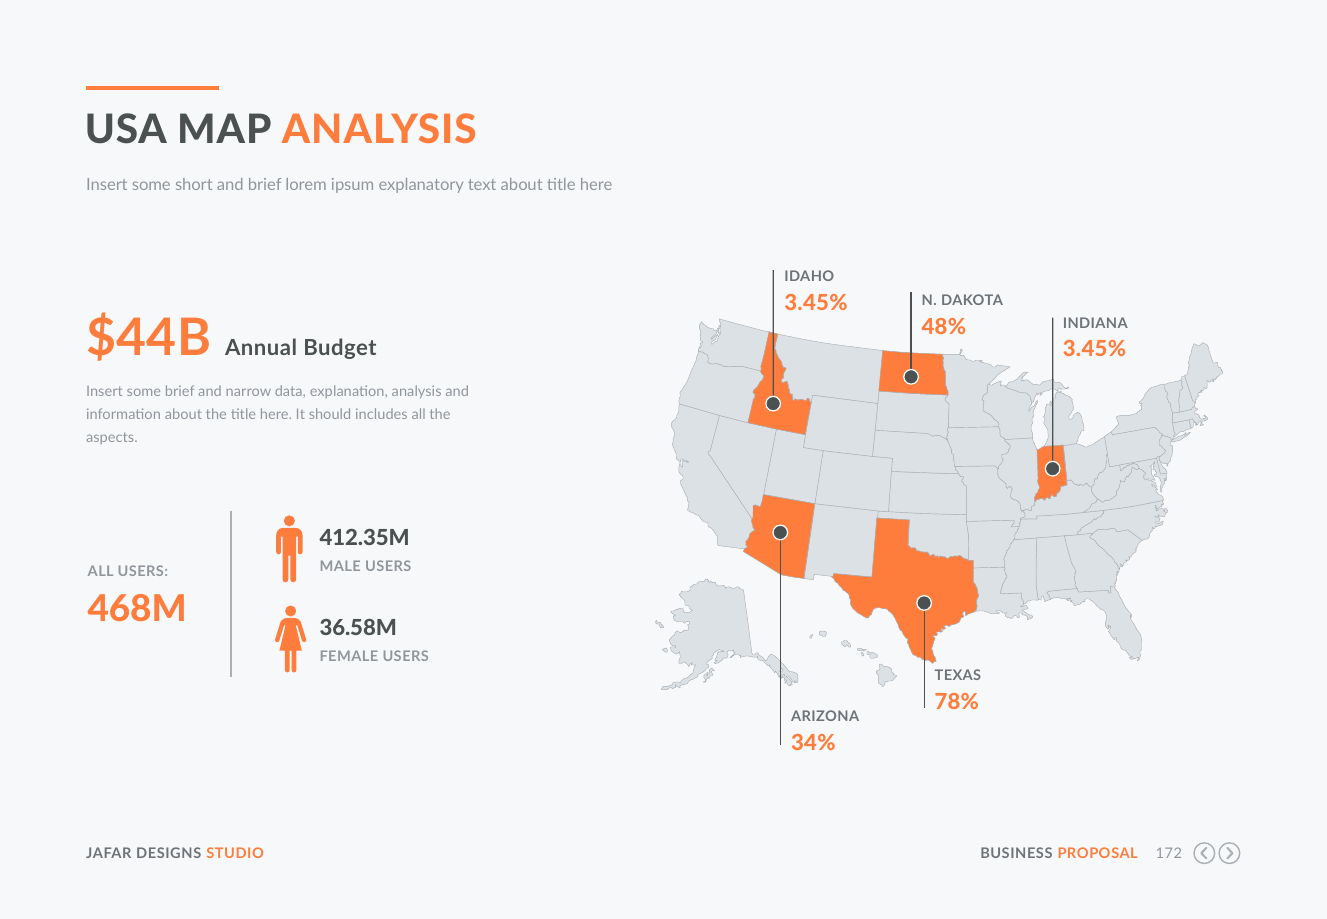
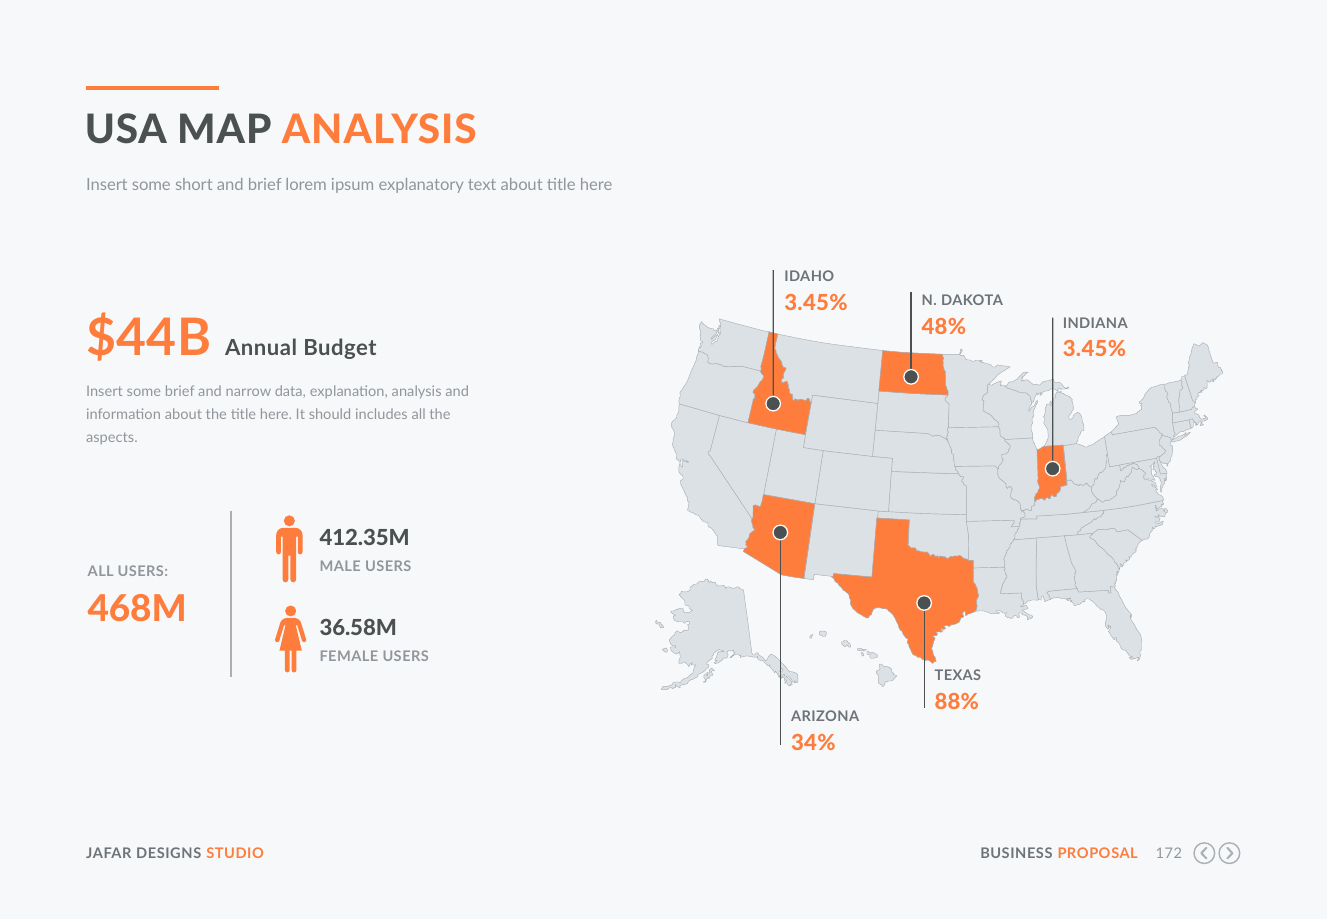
78%: 78% -> 88%
